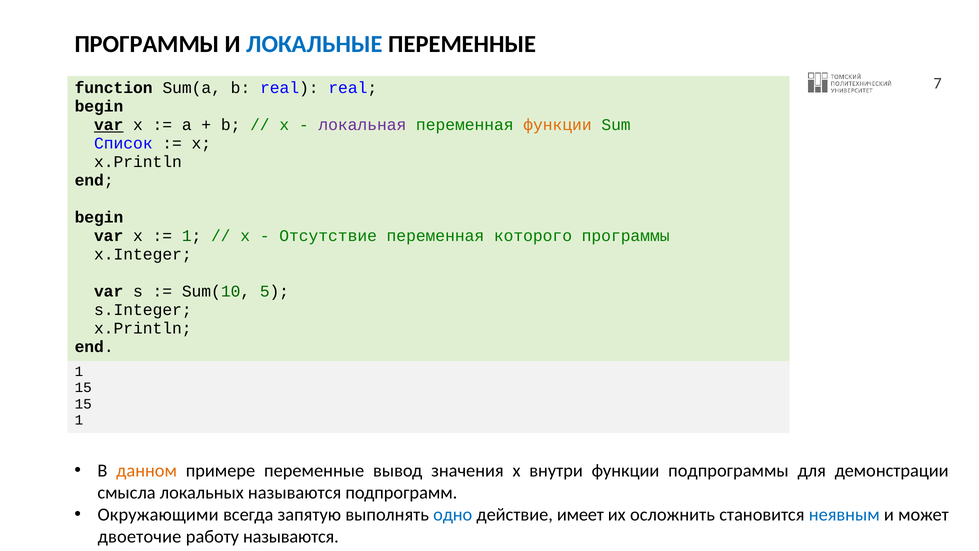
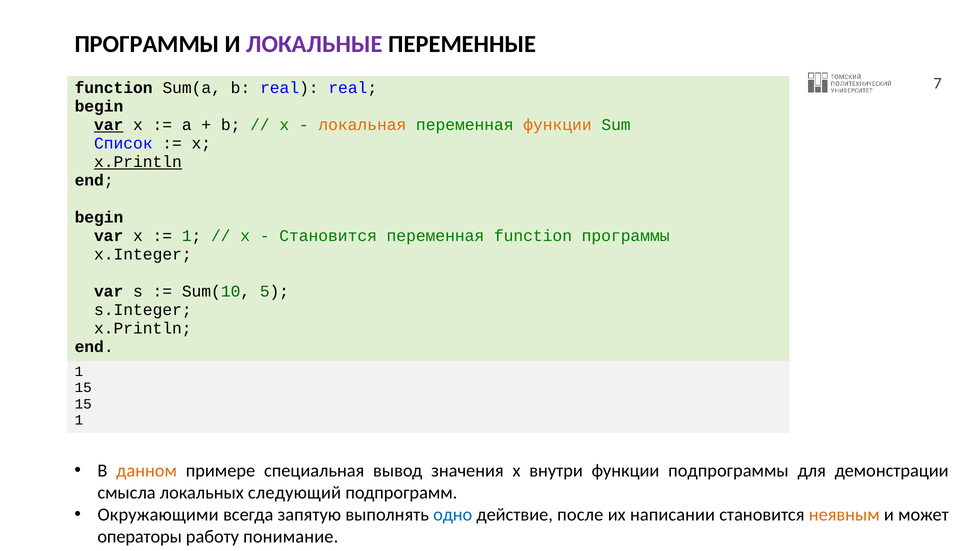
ЛОКАЛЬНЫЕ colour: blue -> purple
локальная colour: purple -> orange
x.Println at (138, 162) underline: none -> present
Отсутствие at (328, 236): Отсутствие -> Становится
переменная которого: которого -> function
примере переменные: переменные -> специальная
локальных называются: называются -> следующий
имеет: имеет -> после
осложнить: осложнить -> написании
неявным colour: blue -> orange
двоеточие: двоеточие -> операторы
работу называются: называются -> понимание
